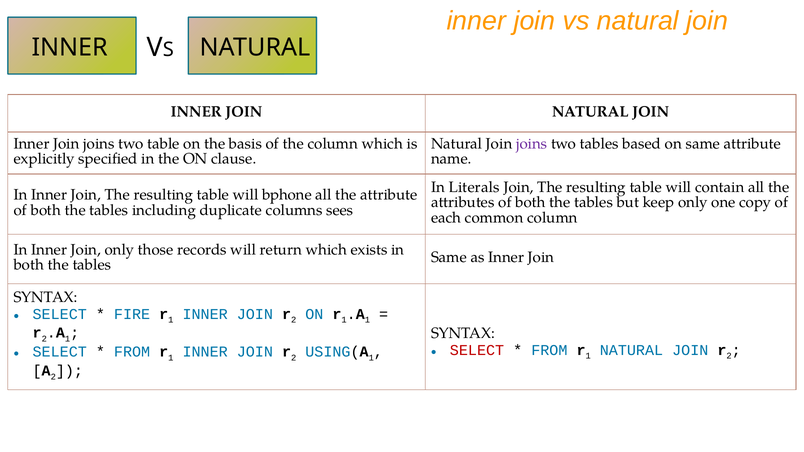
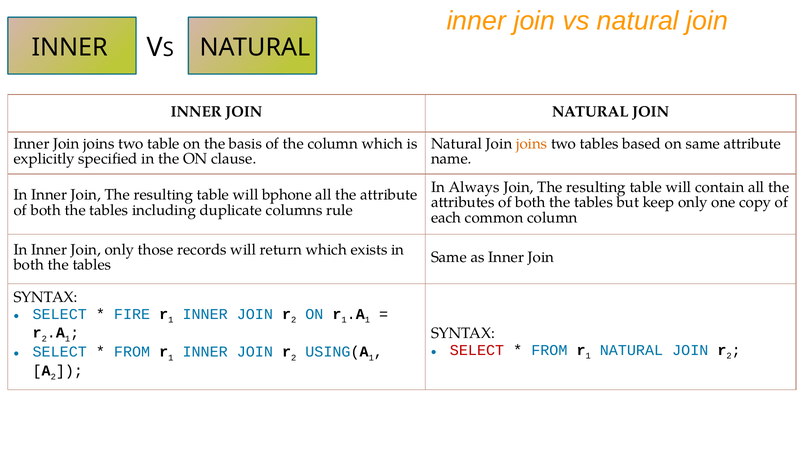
joins at (532, 144) colour: purple -> orange
Literals: Literals -> Always
sees: sees -> rule
